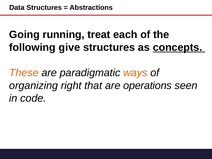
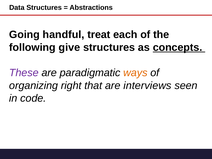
running: running -> handful
These colour: orange -> purple
operations: operations -> interviews
